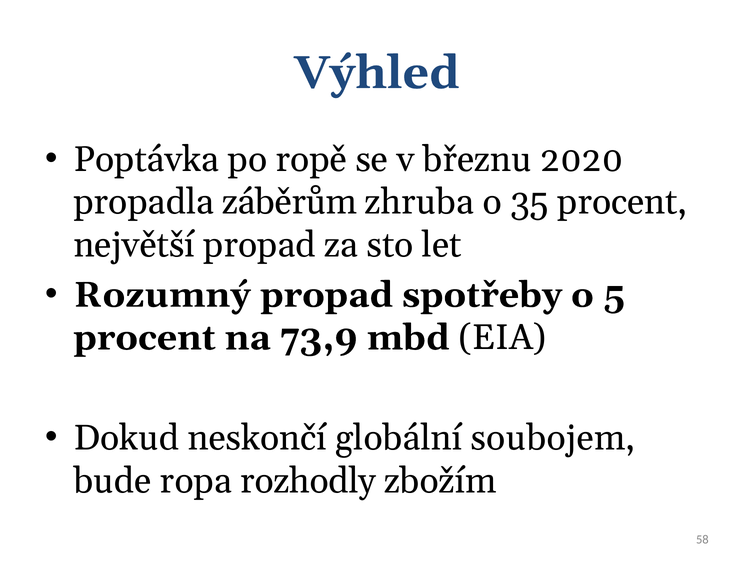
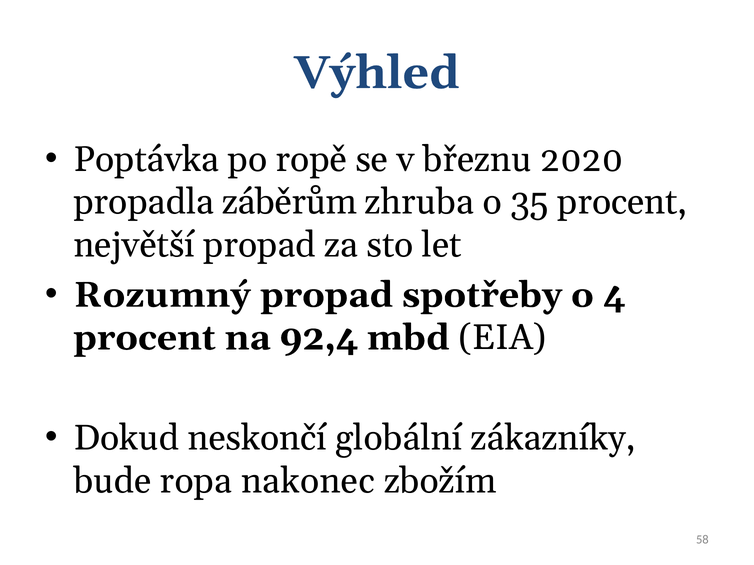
5: 5 -> 4
73,9: 73,9 -> 92,4
soubojem: soubojem -> zákazníky
rozhodly: rozhodly -> nakonec
